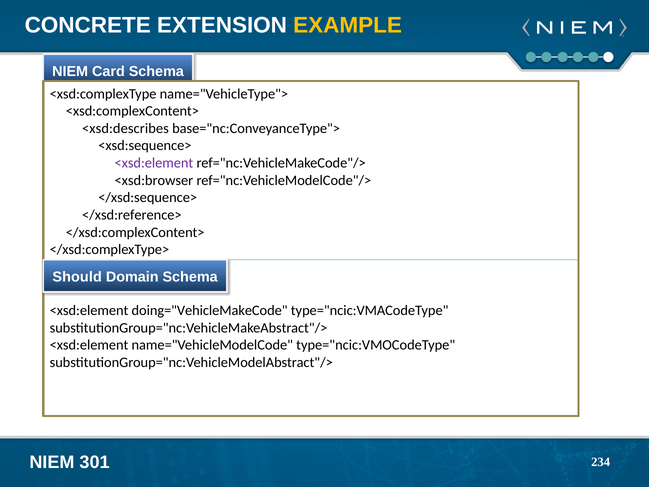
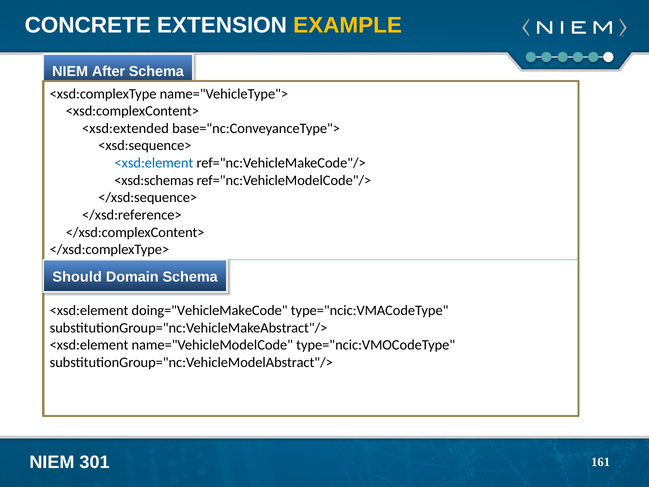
Card: Card -> After
<xsd:describes: <xsd:describes -> <xsd:extended
<xsd:element at (154, 163) colour: purple -> blue
<xsd:browser: <xsd:browser -> <xsd:schemas
234: 234 -> 161
